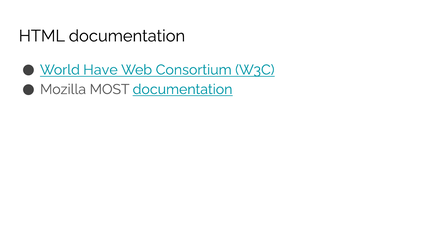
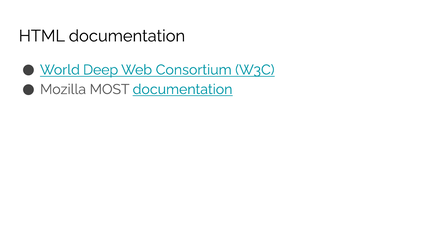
Have: Have -> Deep
